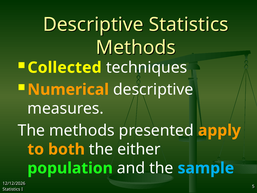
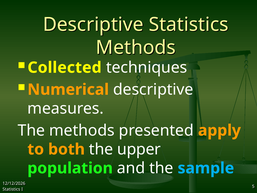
either: either -> upper
